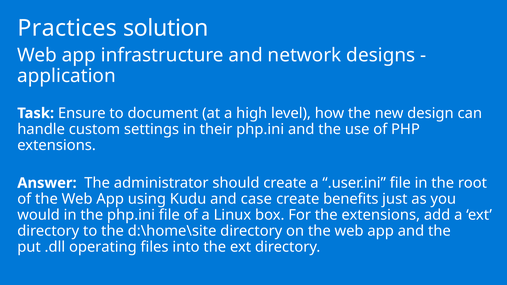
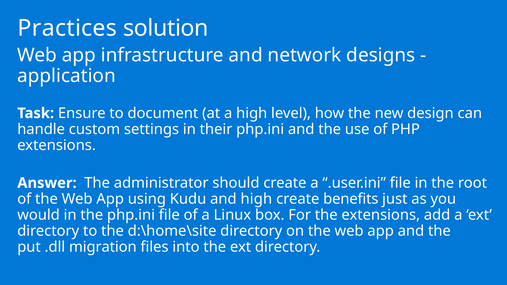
and case: case -> high
operating: operating -> migration
